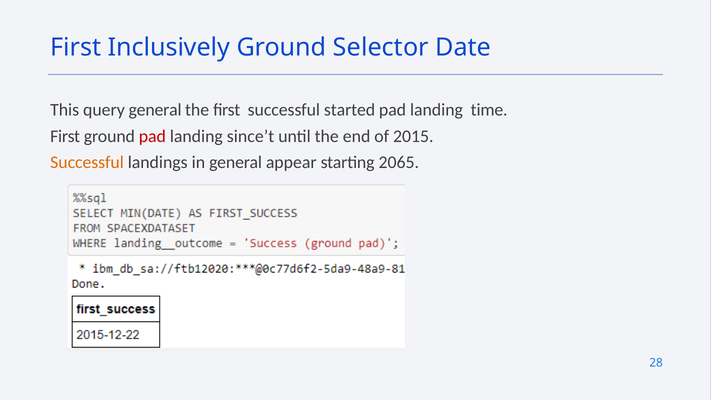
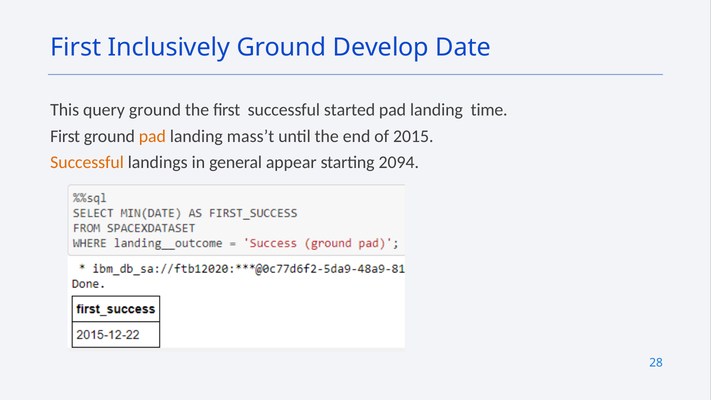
Selector: Selector -> Develop
query general: general -> ground
pad at (152, 136) colour: red -> orange
since’t: since’t -> mass’t
2065: 2065 -> 2094
